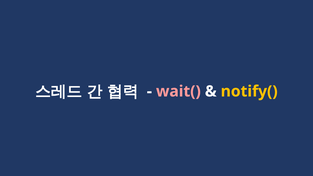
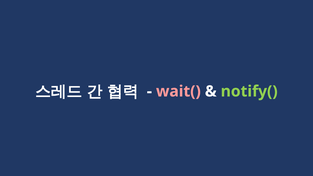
notify( colour: yellow -> light green
